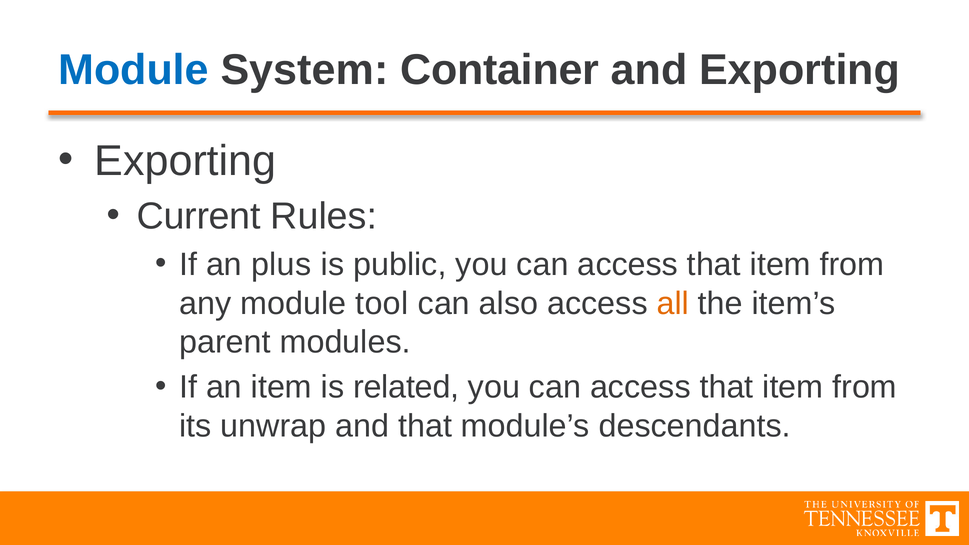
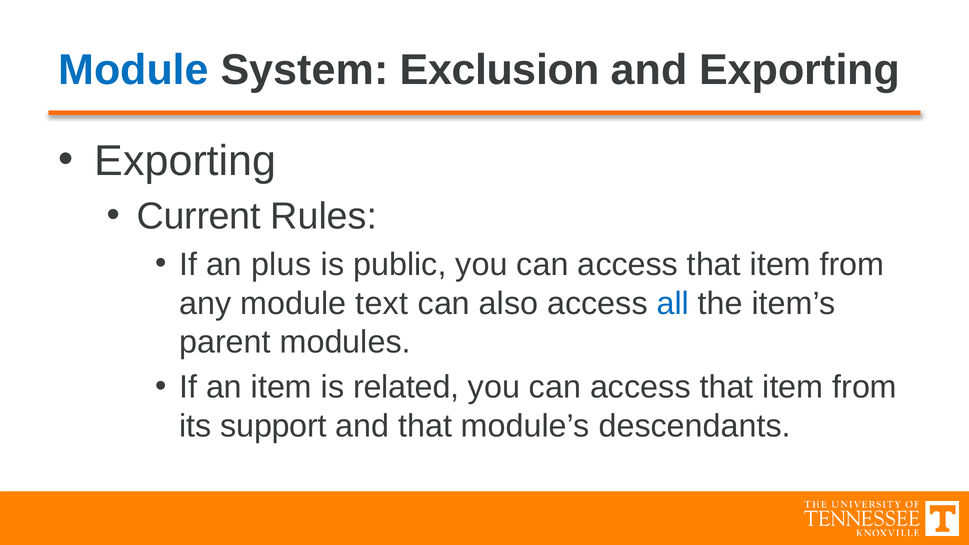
Container: Container -> Exclusion
tool: tool -> text
all colour: orange -> blue
unwrap: unwrap -> support
